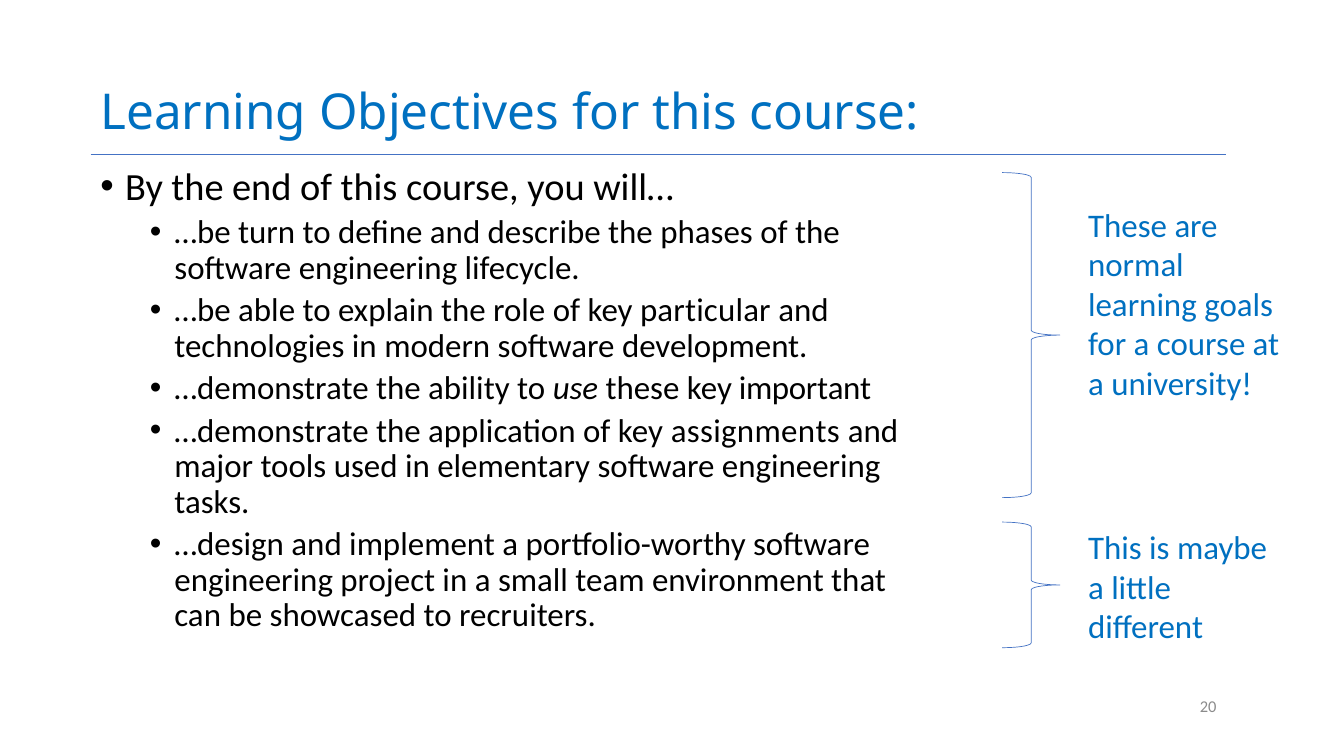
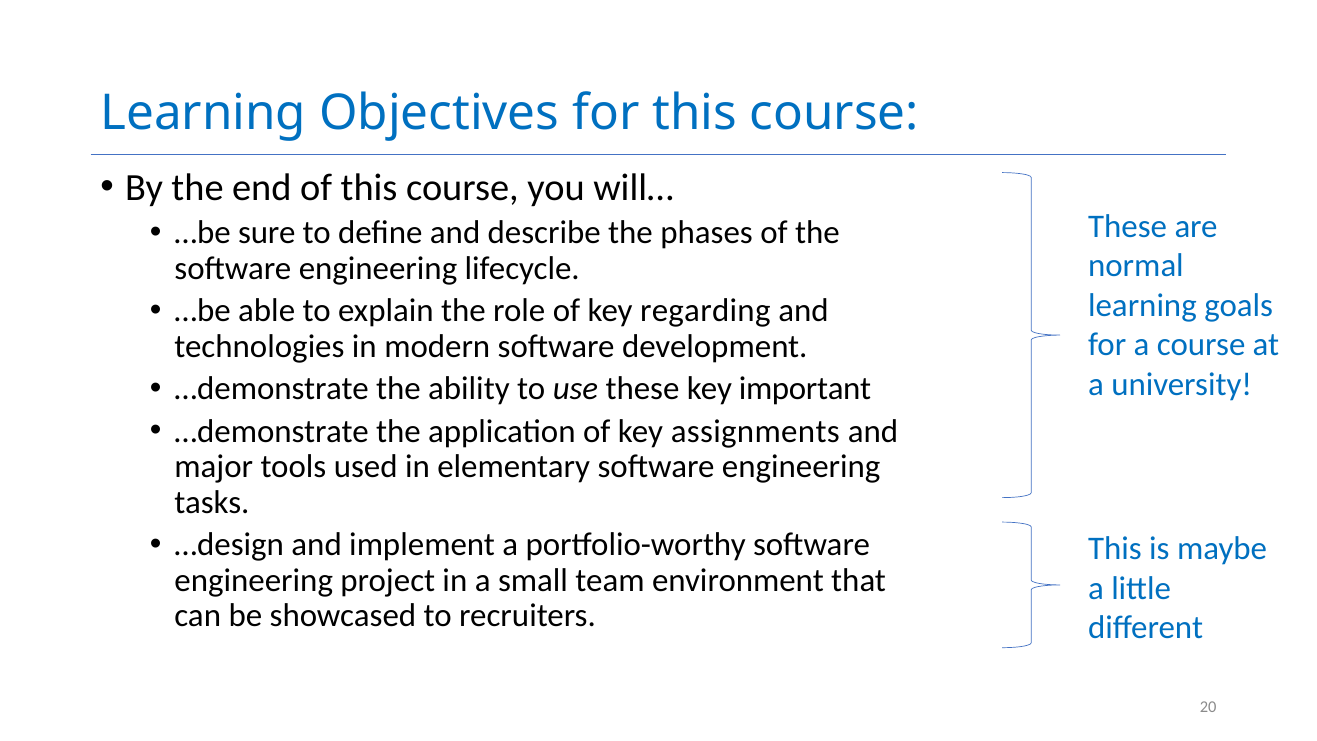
turn: turn -> sure
particular: particular -> regarding
